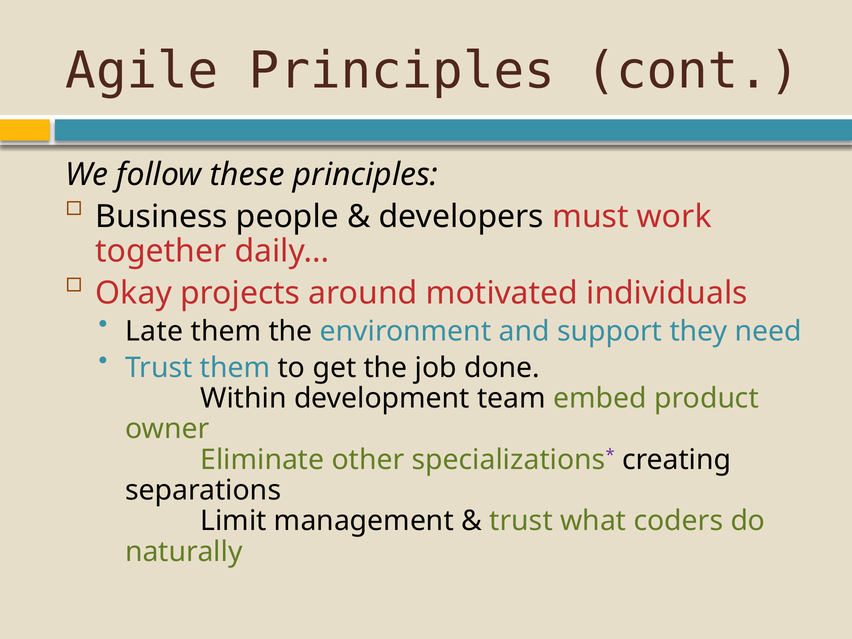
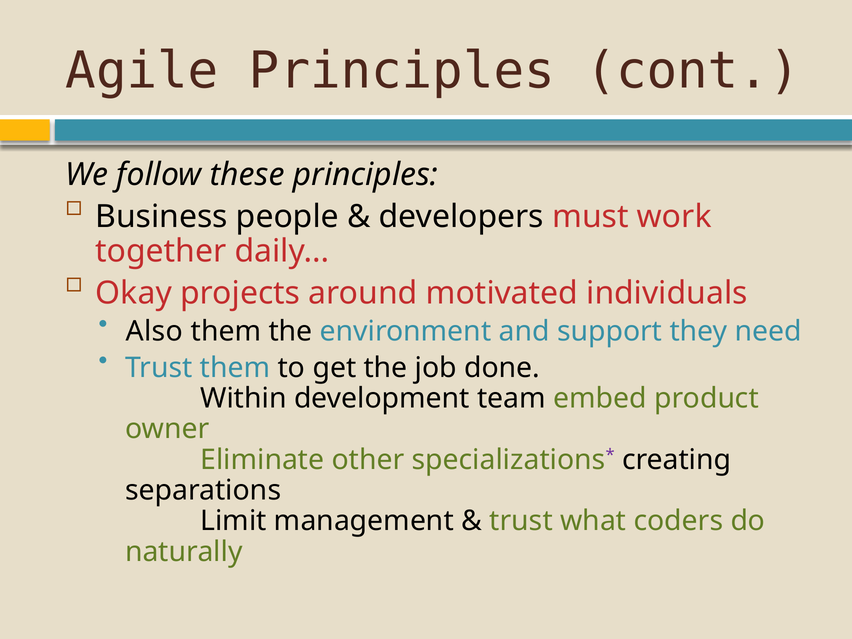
Late: Late -> Also
